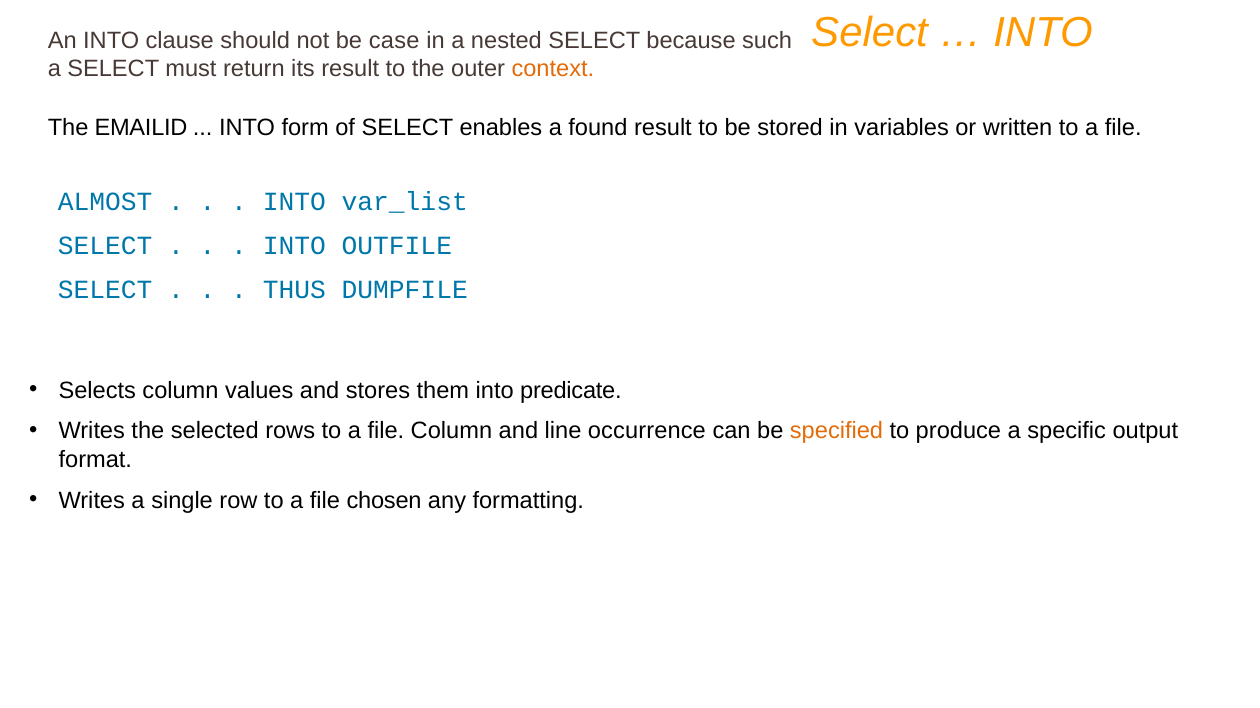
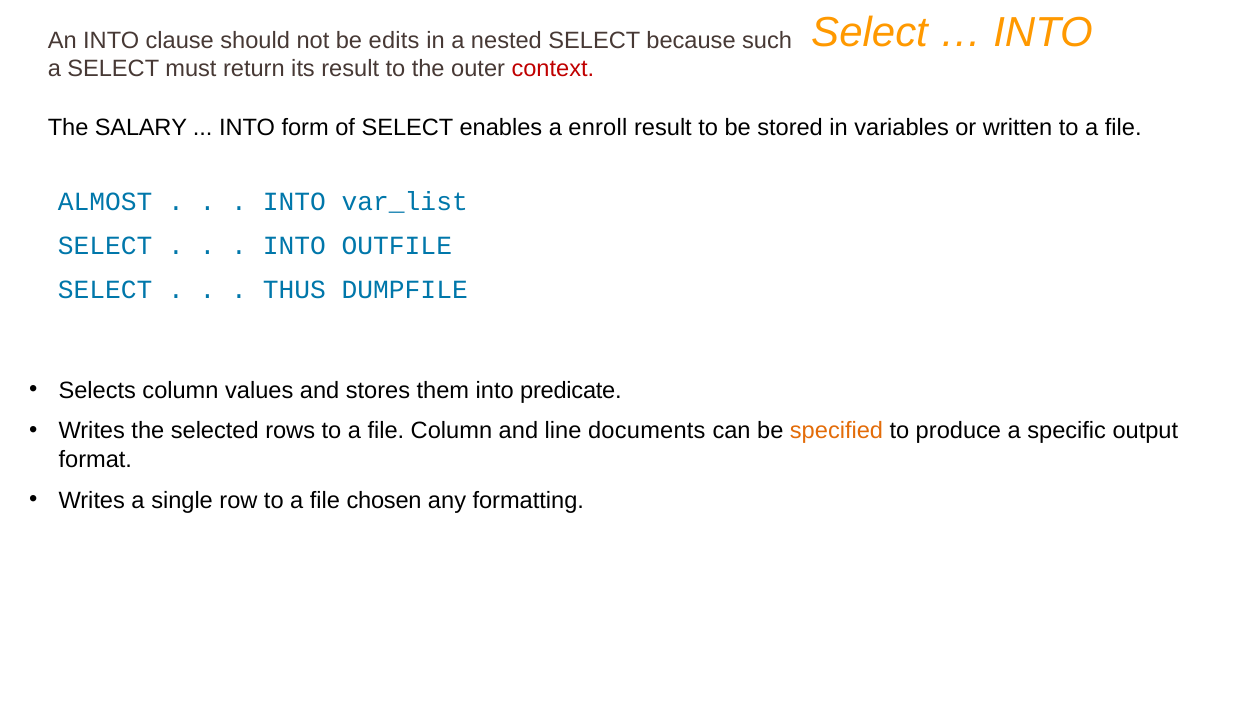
case: case -> edits
context colour: orange -> red
EMAILID: EMAILID -> SALARY
found: found -> enroll
occurrence: occurrence -> documents
